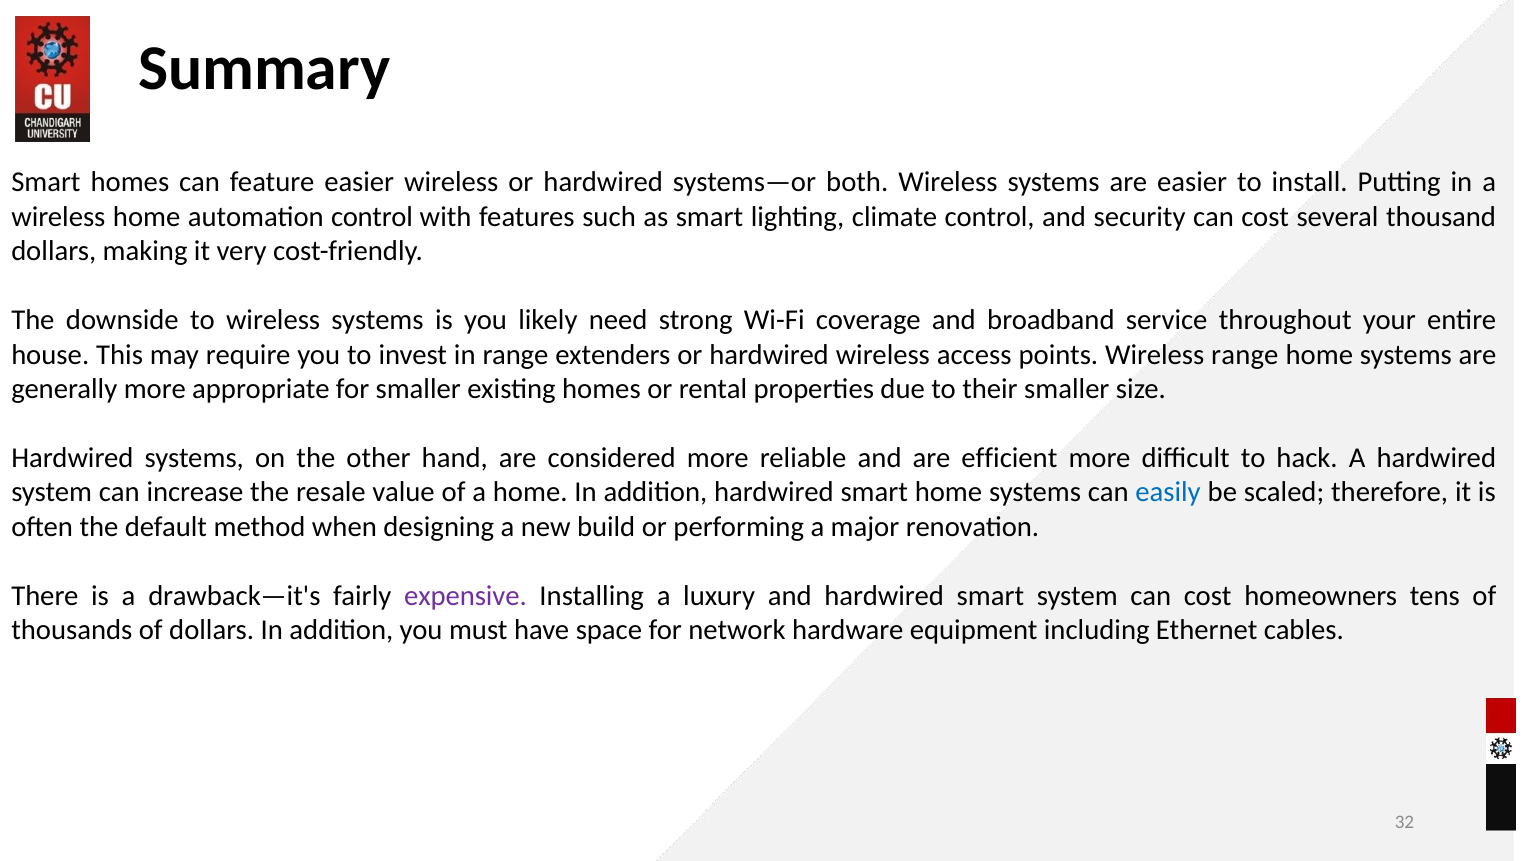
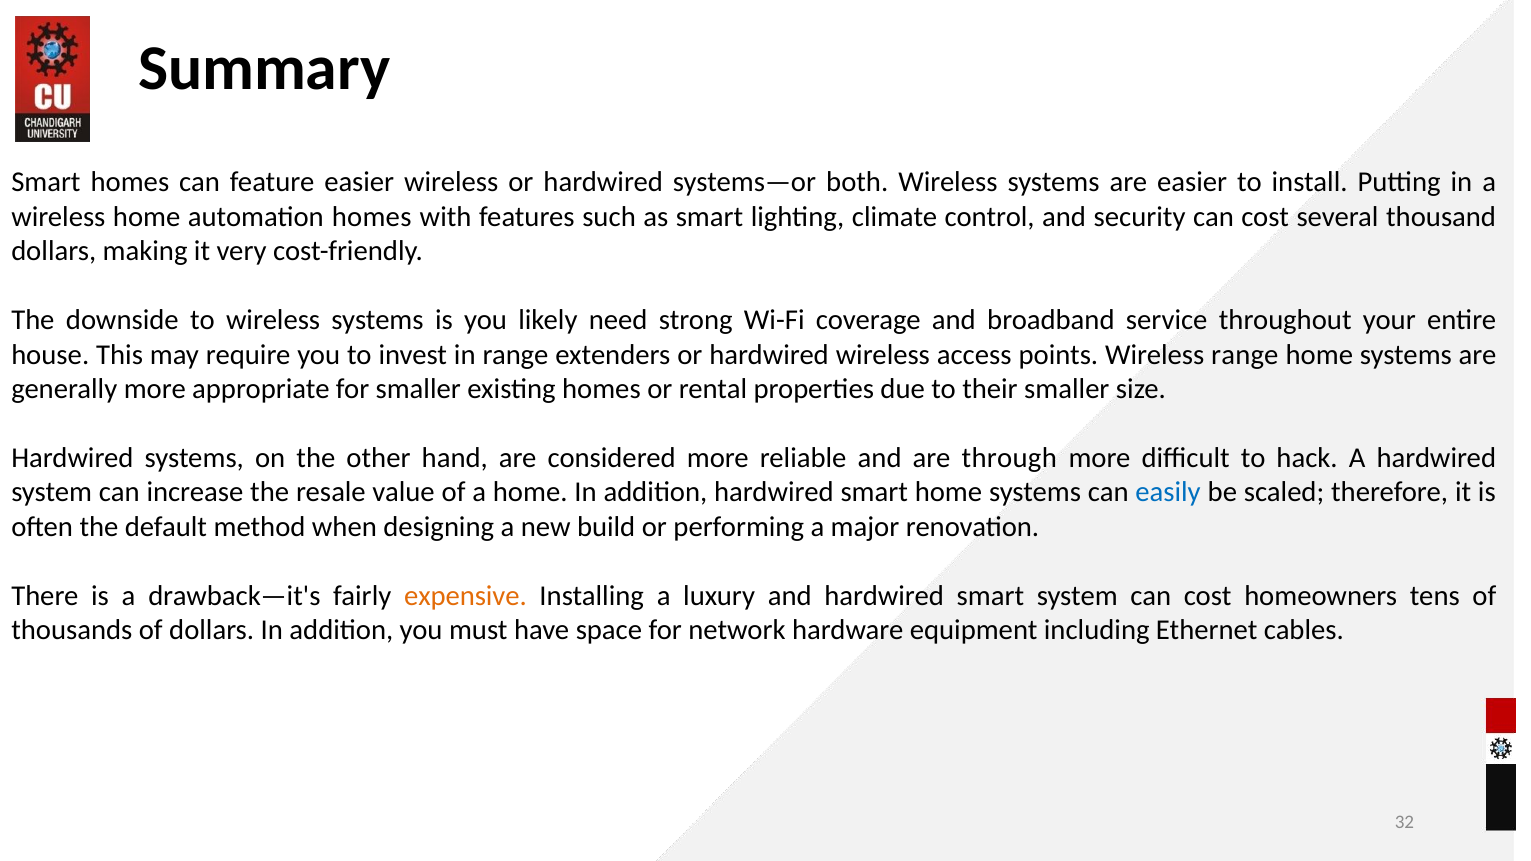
automation control: control -> homes
efficient: efficient -> through
expensive colour: purple -> orange
